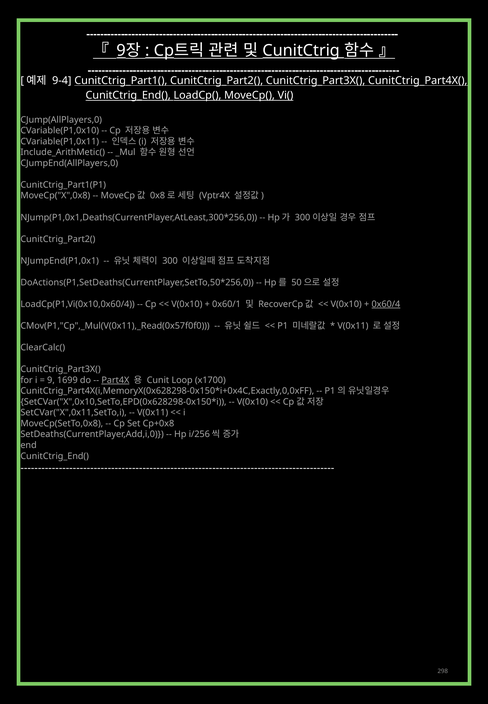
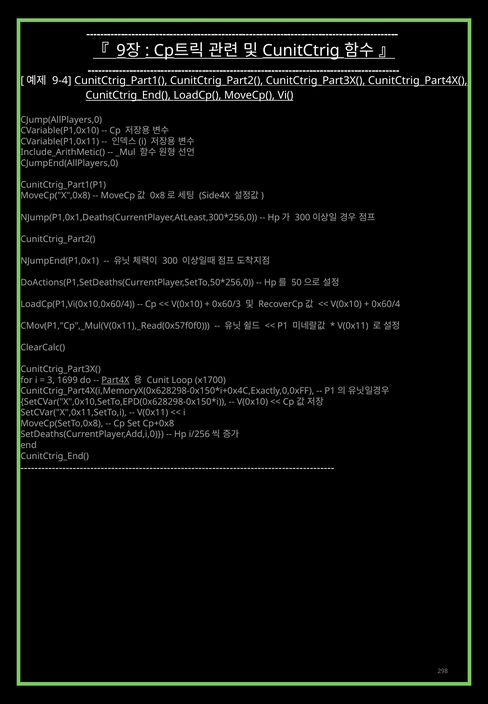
Vptr4X: Vptr4X -> Side4X
0x60/1: 0x60/1 -> 0x60/3
0x60/4 underline: present -> none
9: 9 -> 3
